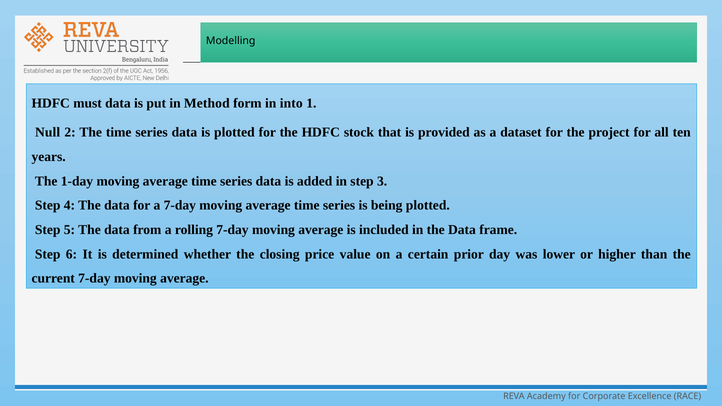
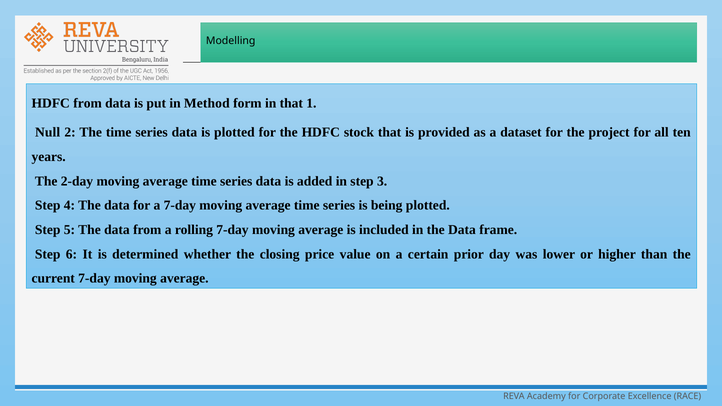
HDFC must: must -> from
in into: into -> that
1-day: 1-day -> 2-day
